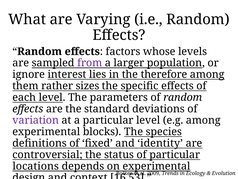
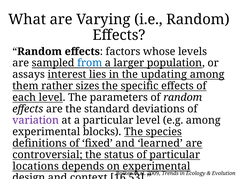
from colour: purple -> blue
ignore: ignore -> assays
therefore: therefore -> updating
identity: identity -> learned
